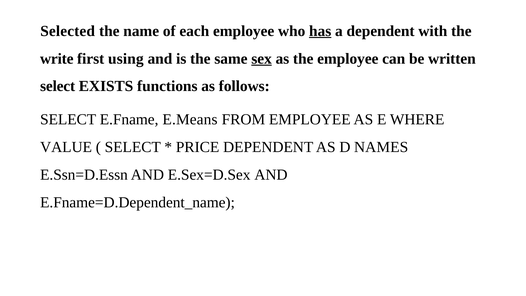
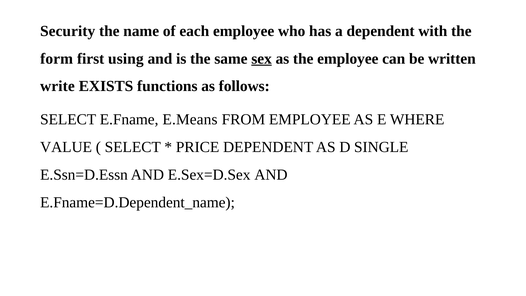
Selected: Selected -> Security
has underline: present -> none
write: write -> form
select at (58, 86): select -> write
NAMES: NAMES -> SINGLE
